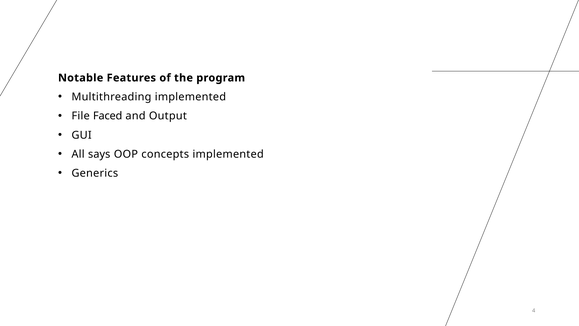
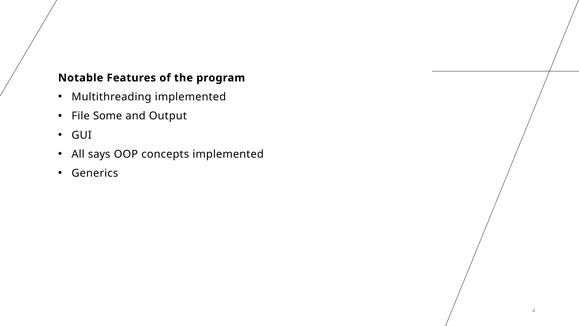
Faced: Faced -> Some
